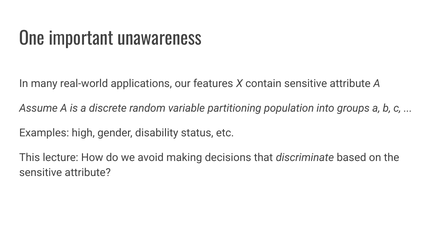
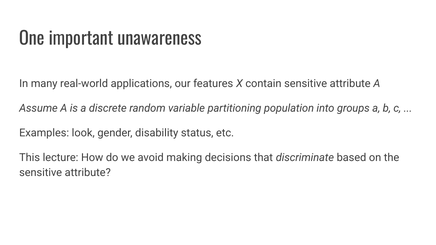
high: high -> look
